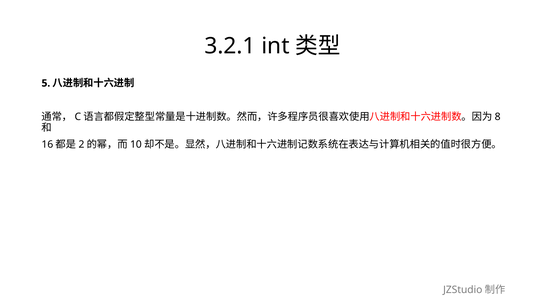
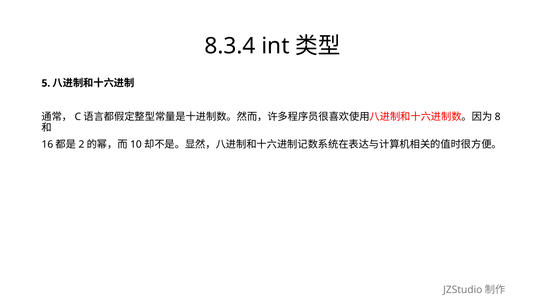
3.2.1: 3.2.1 -> 8.3.4
